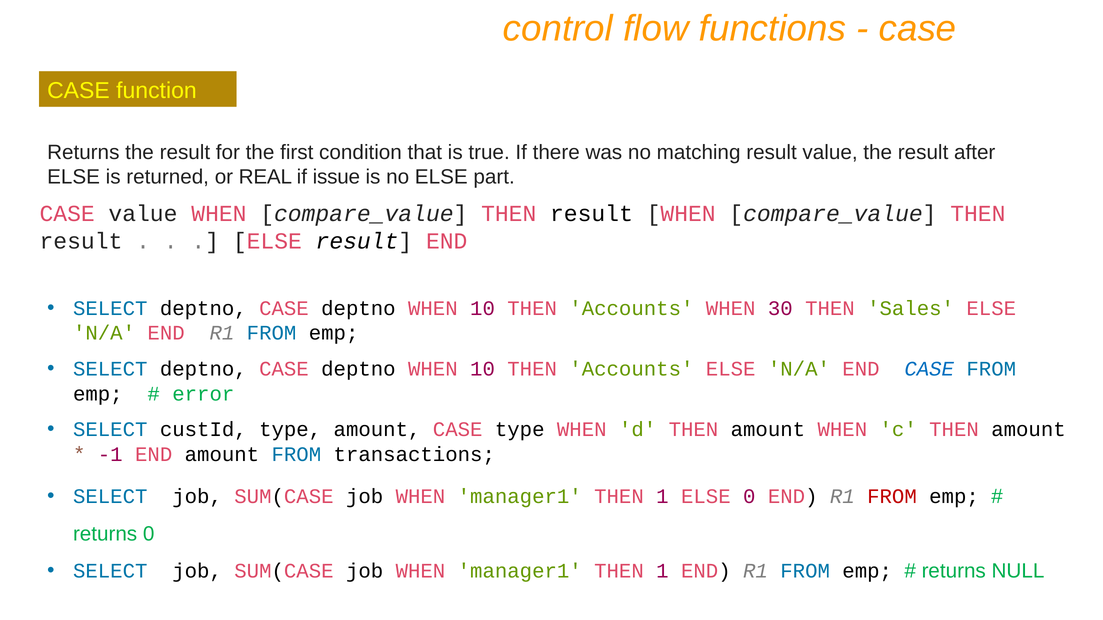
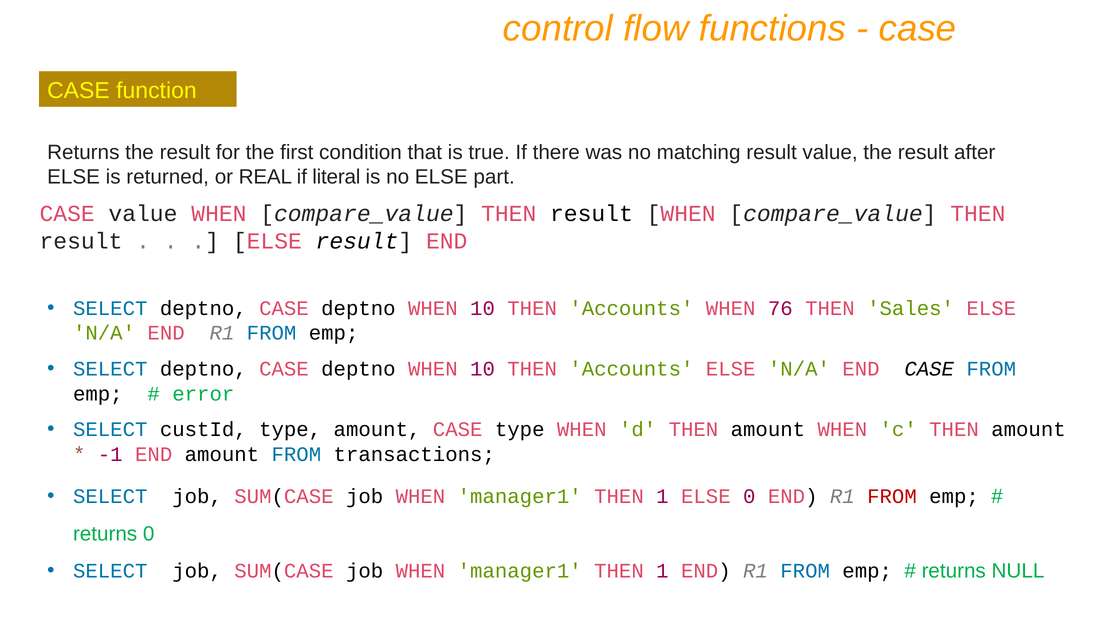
issue: issue -> literal
30: 30 -> 76
CASE at (929, 369) colour: blue -> black
